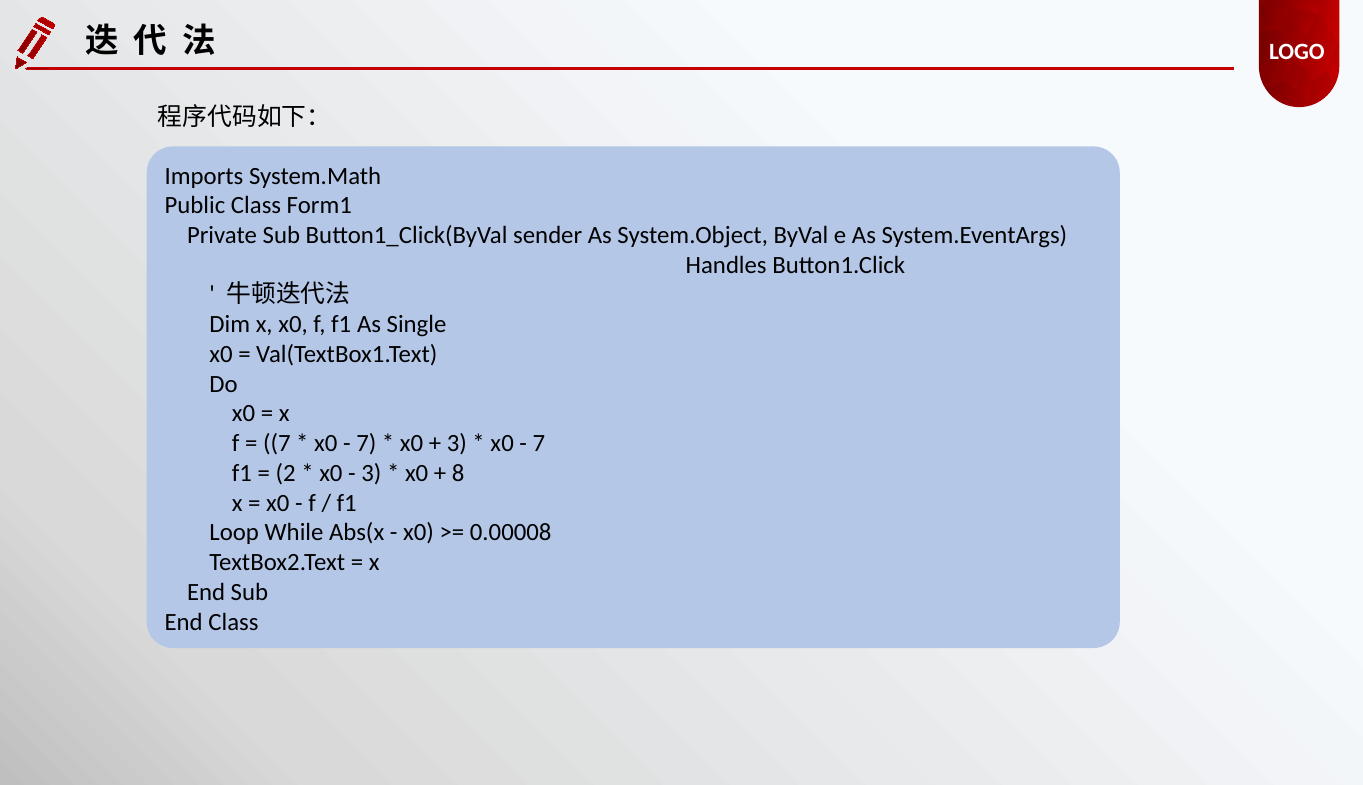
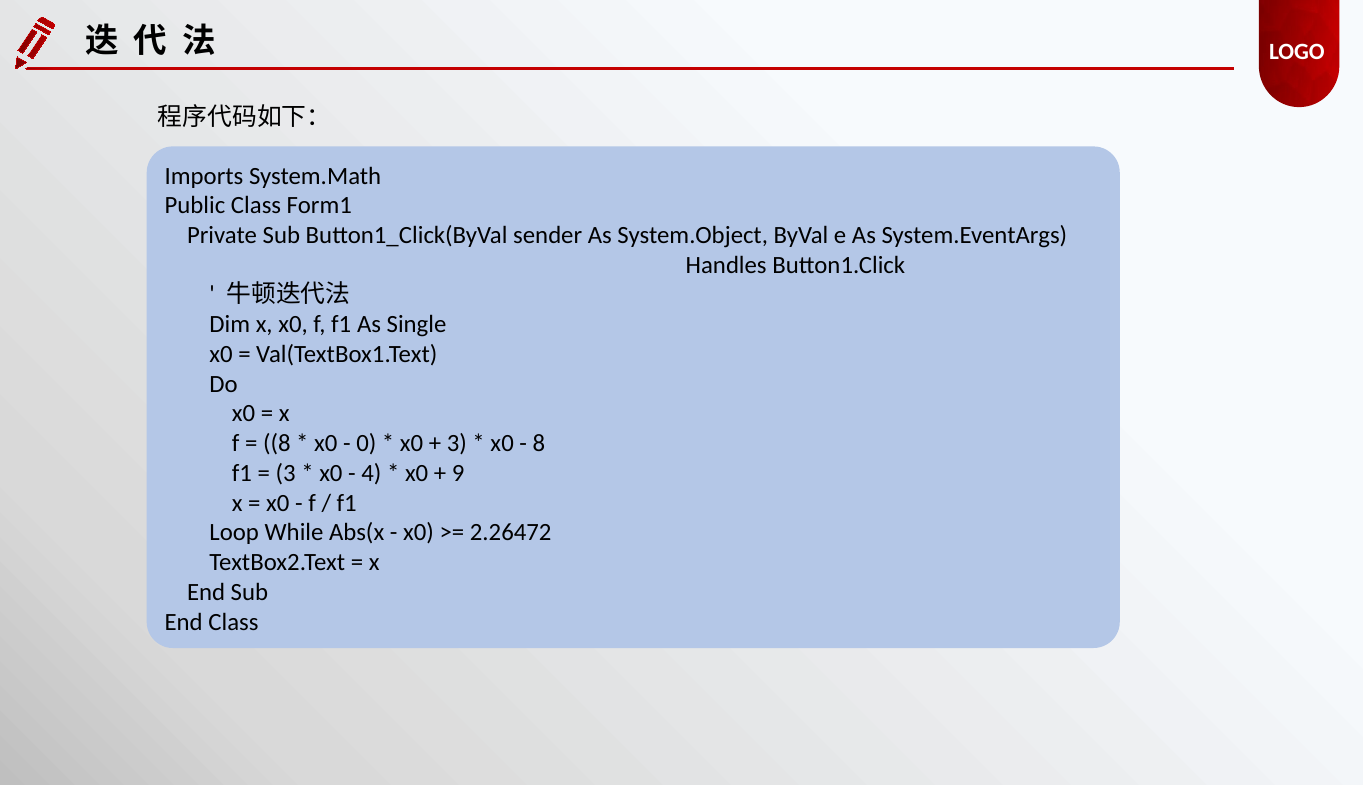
7 at (277, 443): 7 -> 8
7 at (366, 443): 7 -> 0
7 at (539, 443): 7 -> 8
2 at (286, 473): 2 -> 3
3 at (371, 473): 3 -> 4
8: 8 -> 9
0.00008: 0.00008 -> 2.26472
